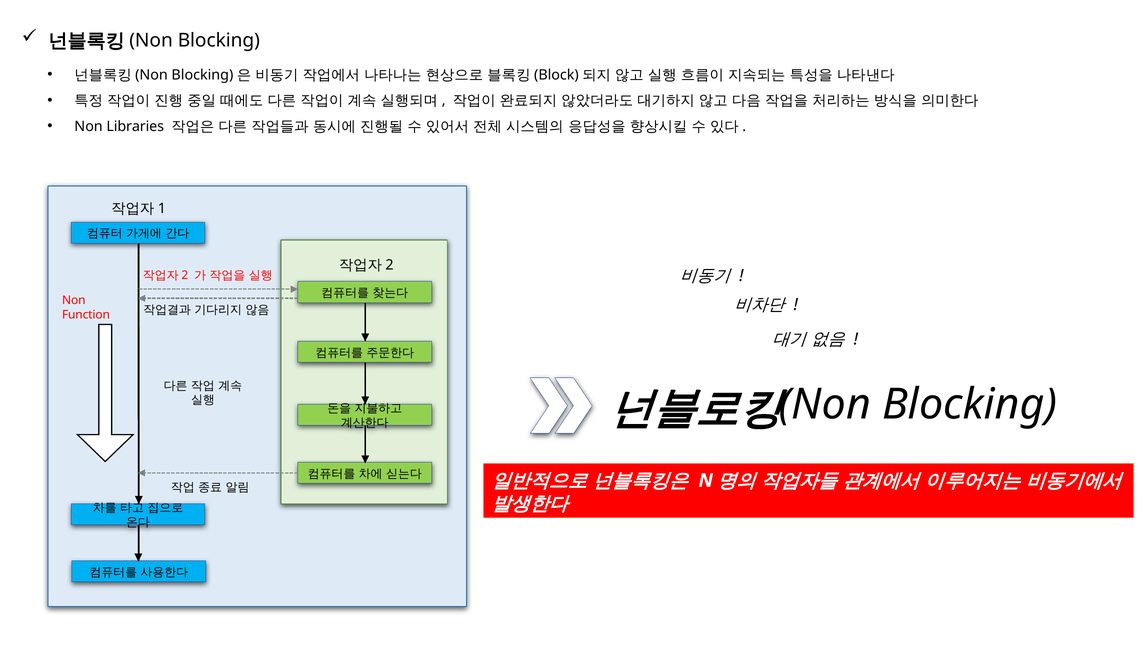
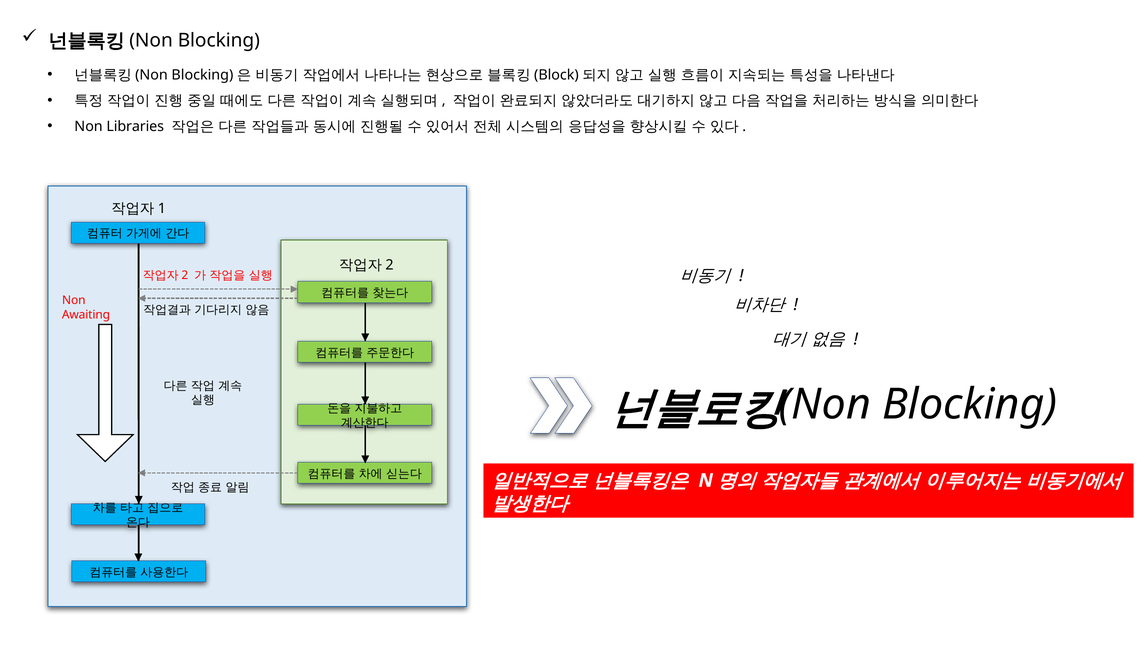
Function: Function -> Awaiting
